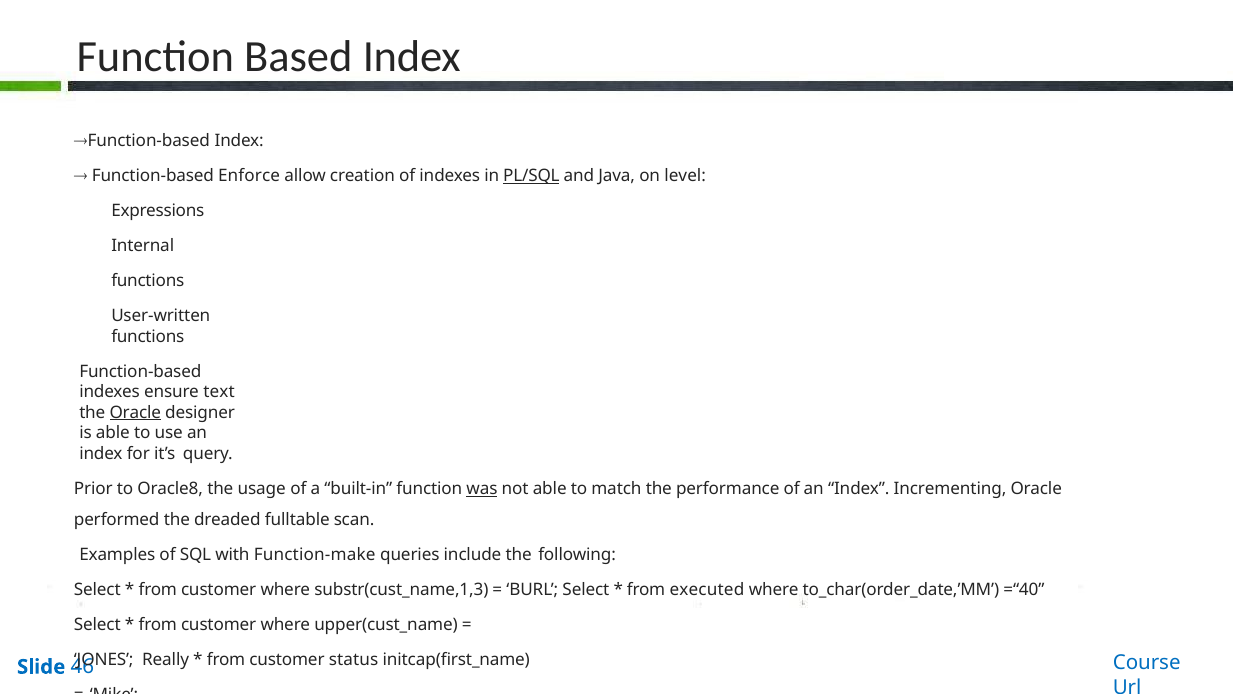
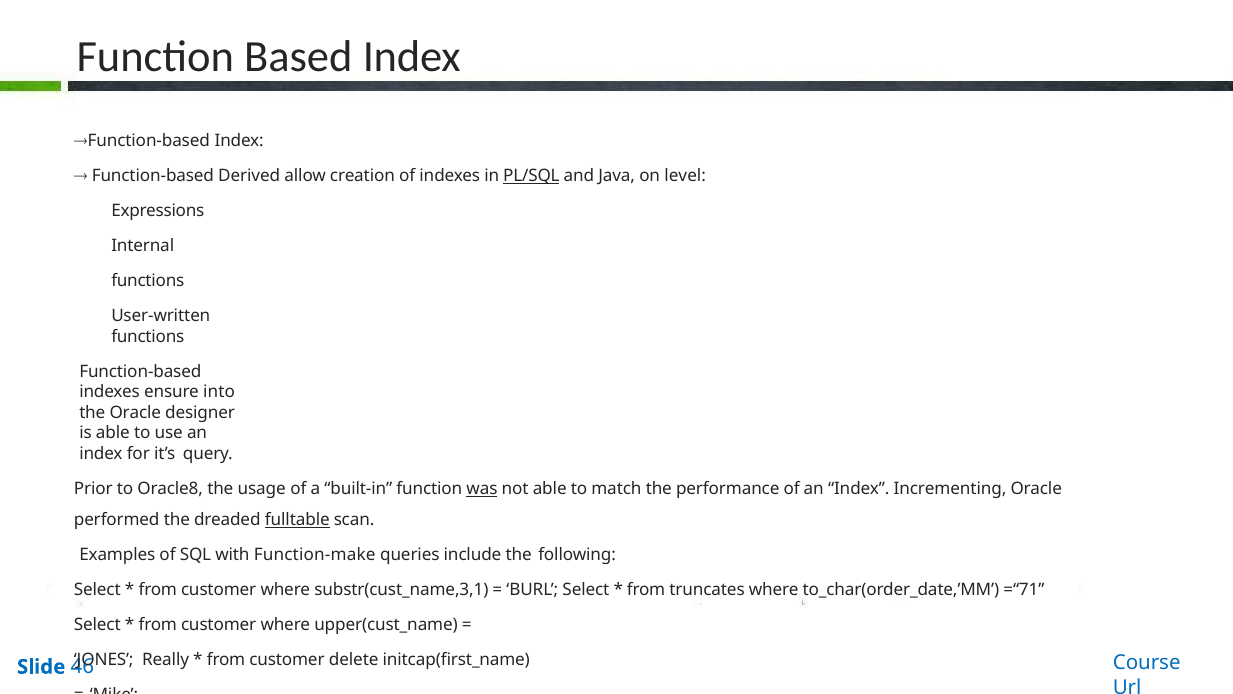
Enforce: Enforce -> Derived
text: text -> into
Oracle at (135, 412) underline: present -> none
fulltable underline: none -> present
substr(cust_name,1,3: substr(cust_name,1,3 -> substr(cust_name,3,1
executed: executed -> truncates
=“40: =“40 -> =“71
status: status -> delete
